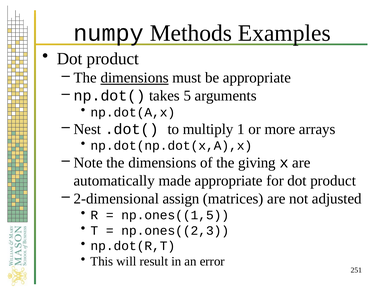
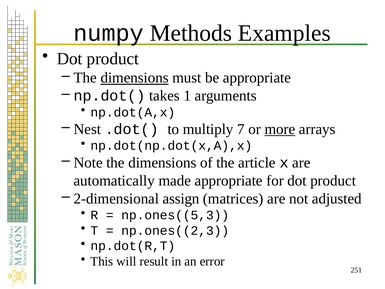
5: 5 -> 1
1: 1 -> 7
more underline: none -> present
giving: giving -> article
np.ones((1,5: np.ones((1,5 -> np.ones((5,3
